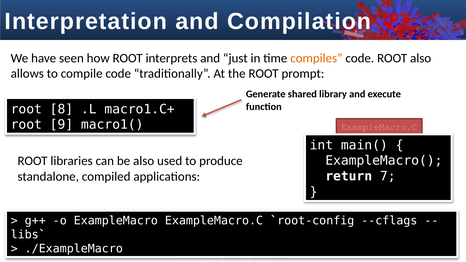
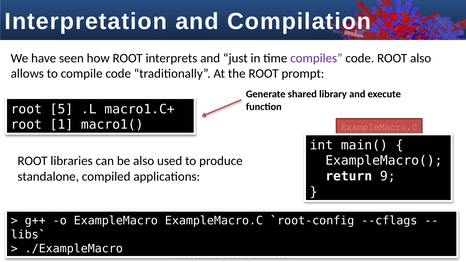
compiles colour: orange -> purple
8: 8 -> 5
9: 9 -> 1
7: 7 -> 9
